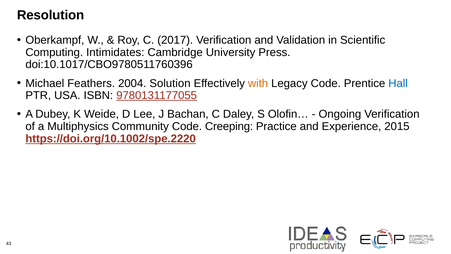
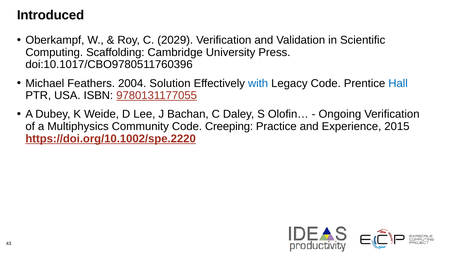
Resolution: Resolution -> Introduced
2017: 2017 -> 2029
Intimidates: Intimidates -> Scaffolding
with colour: orange -> blue
